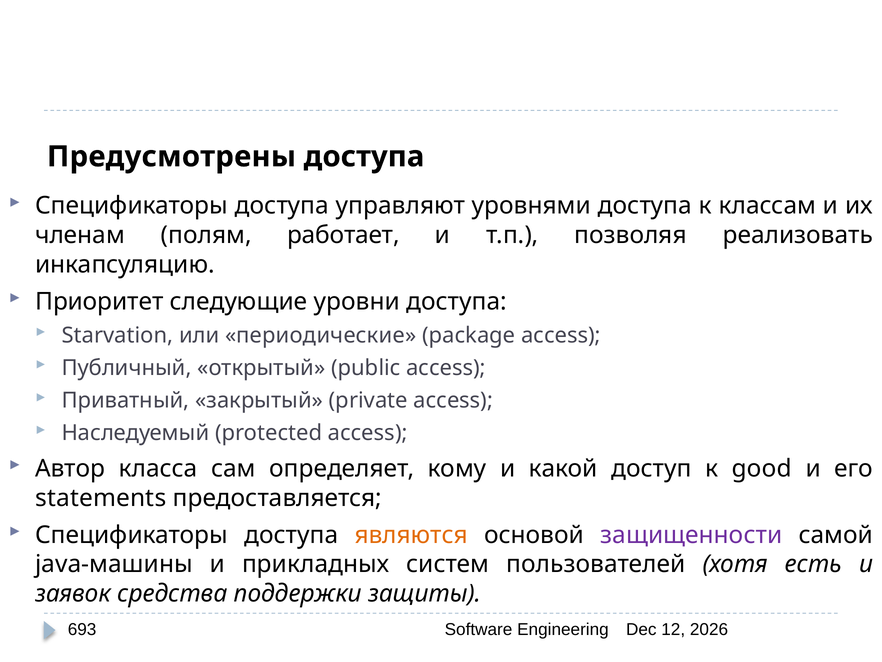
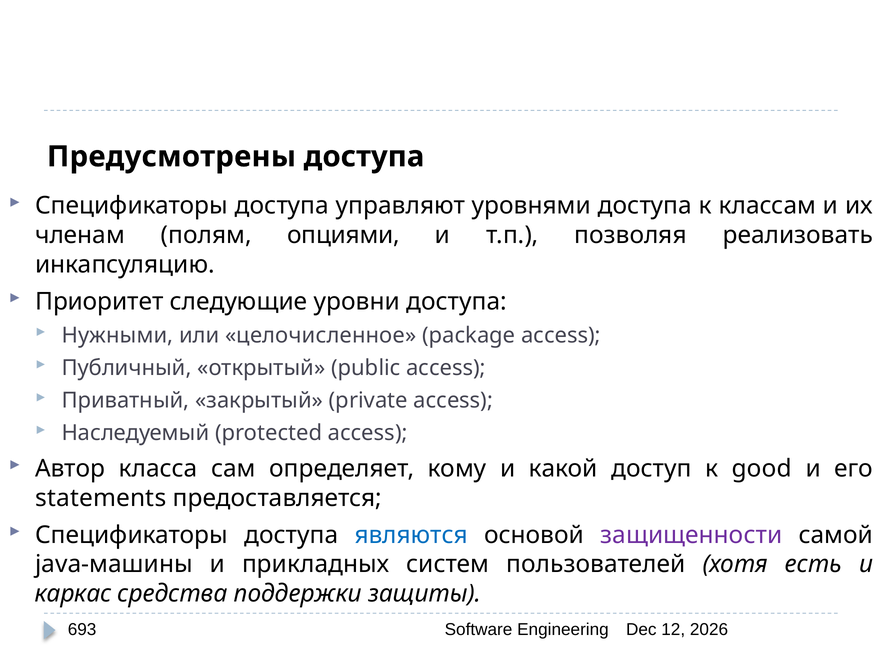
работает: работает -> опциями
Starvation: Starvation -> Нужными
периодические: периодические -> целочисленное
являются colour: orange -> blue
заявок: заявок -> каркас
